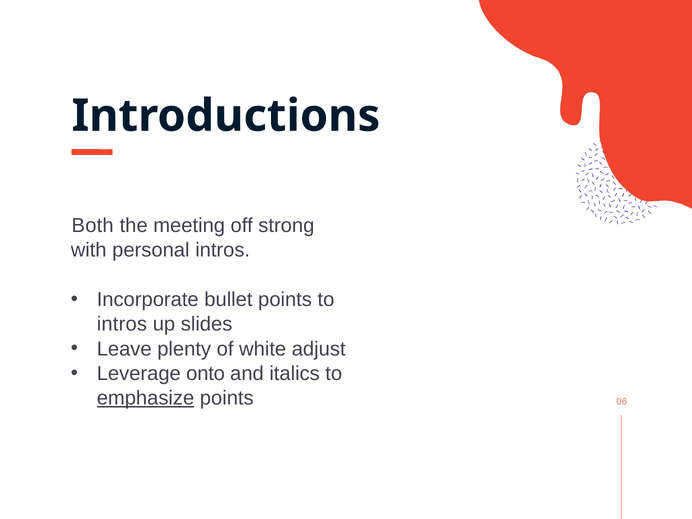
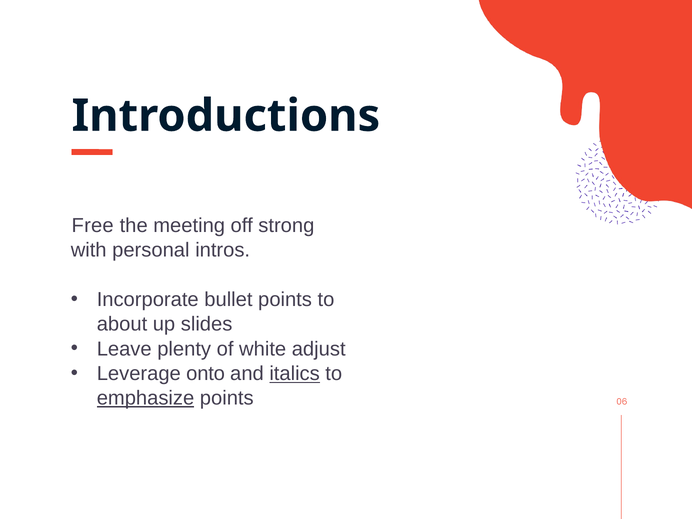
Both: Both -> Free
intros at (122, 324): intros -> about
italics underline: none -> present
